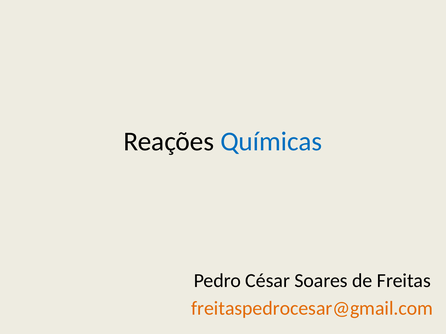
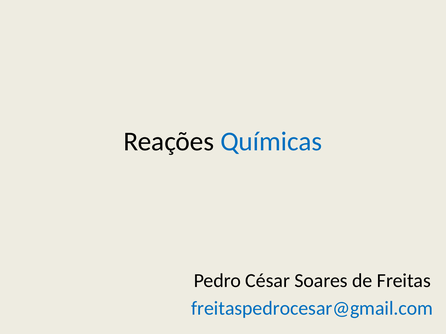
freitaspedrocesar@gmail.com colour: orange -> blue
